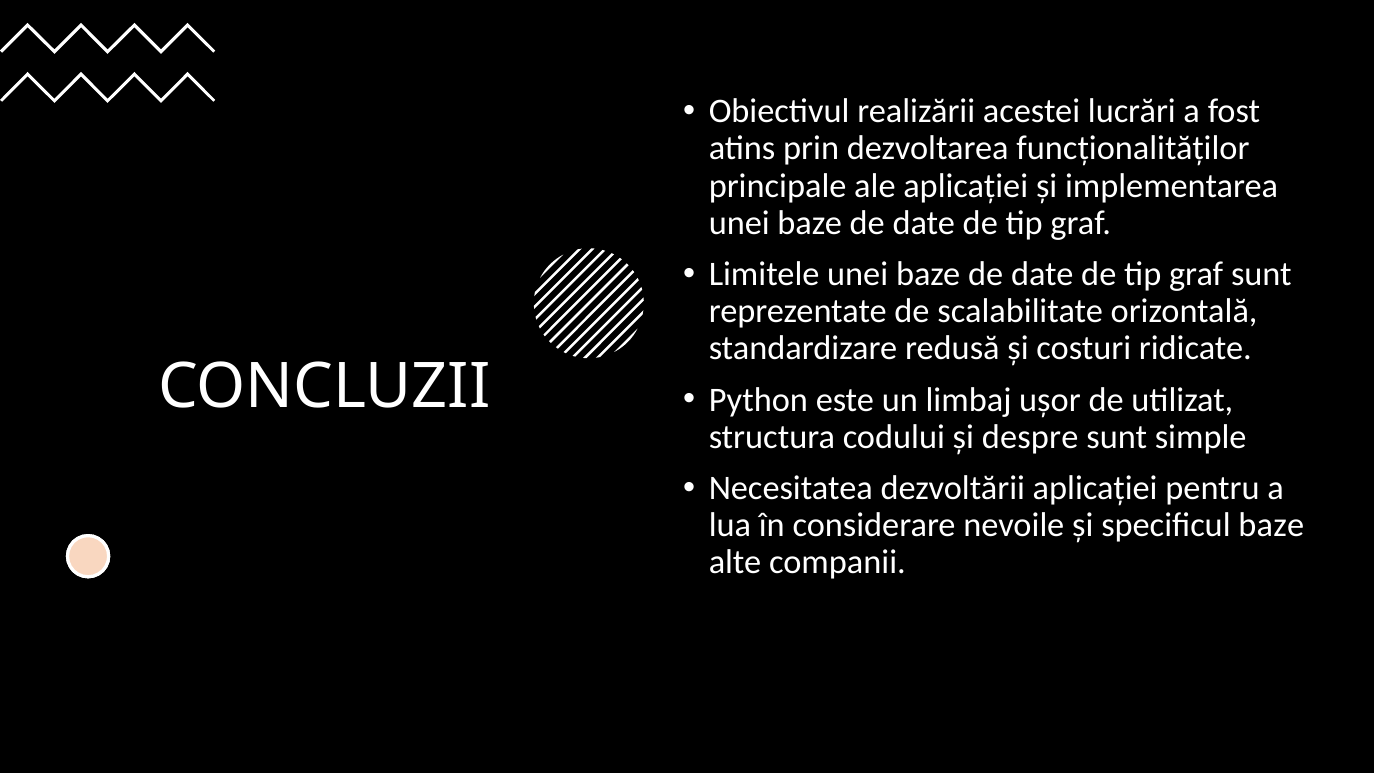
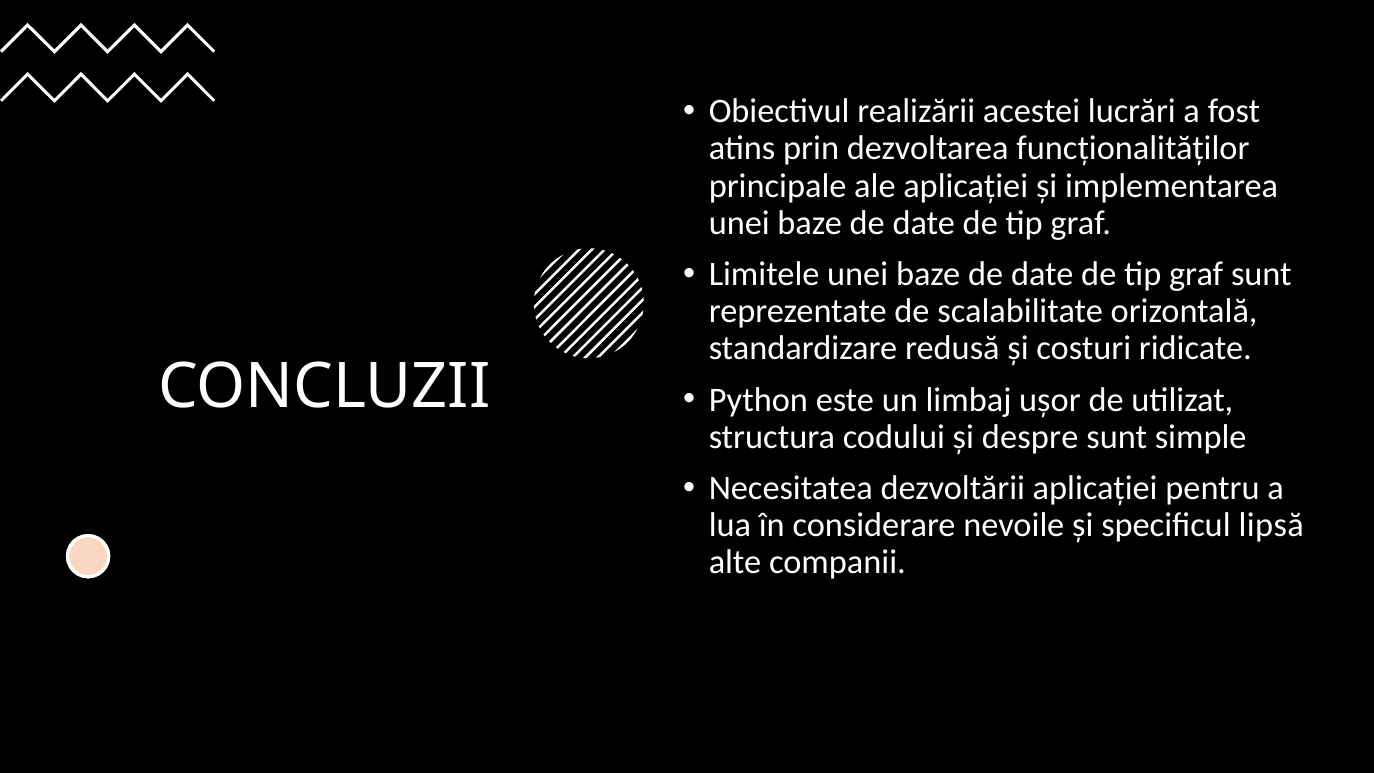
specificul baze: baze -> lipsă
